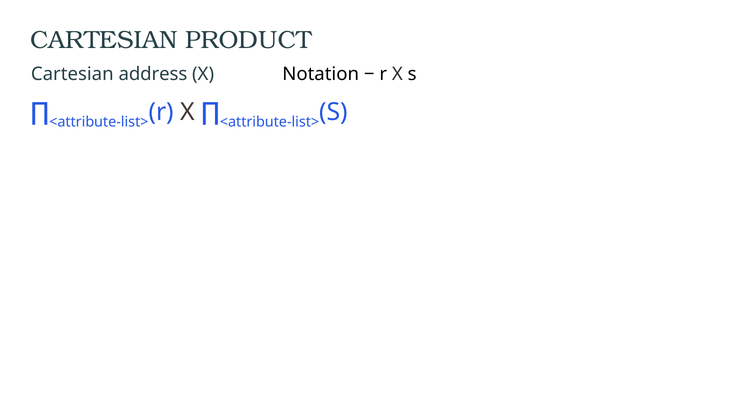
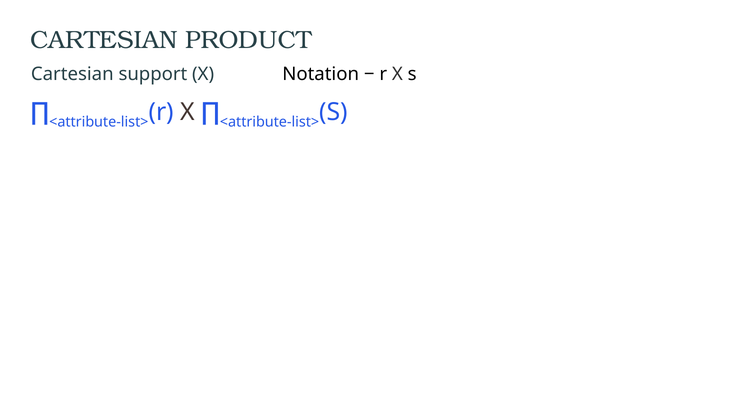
address: address -> support
